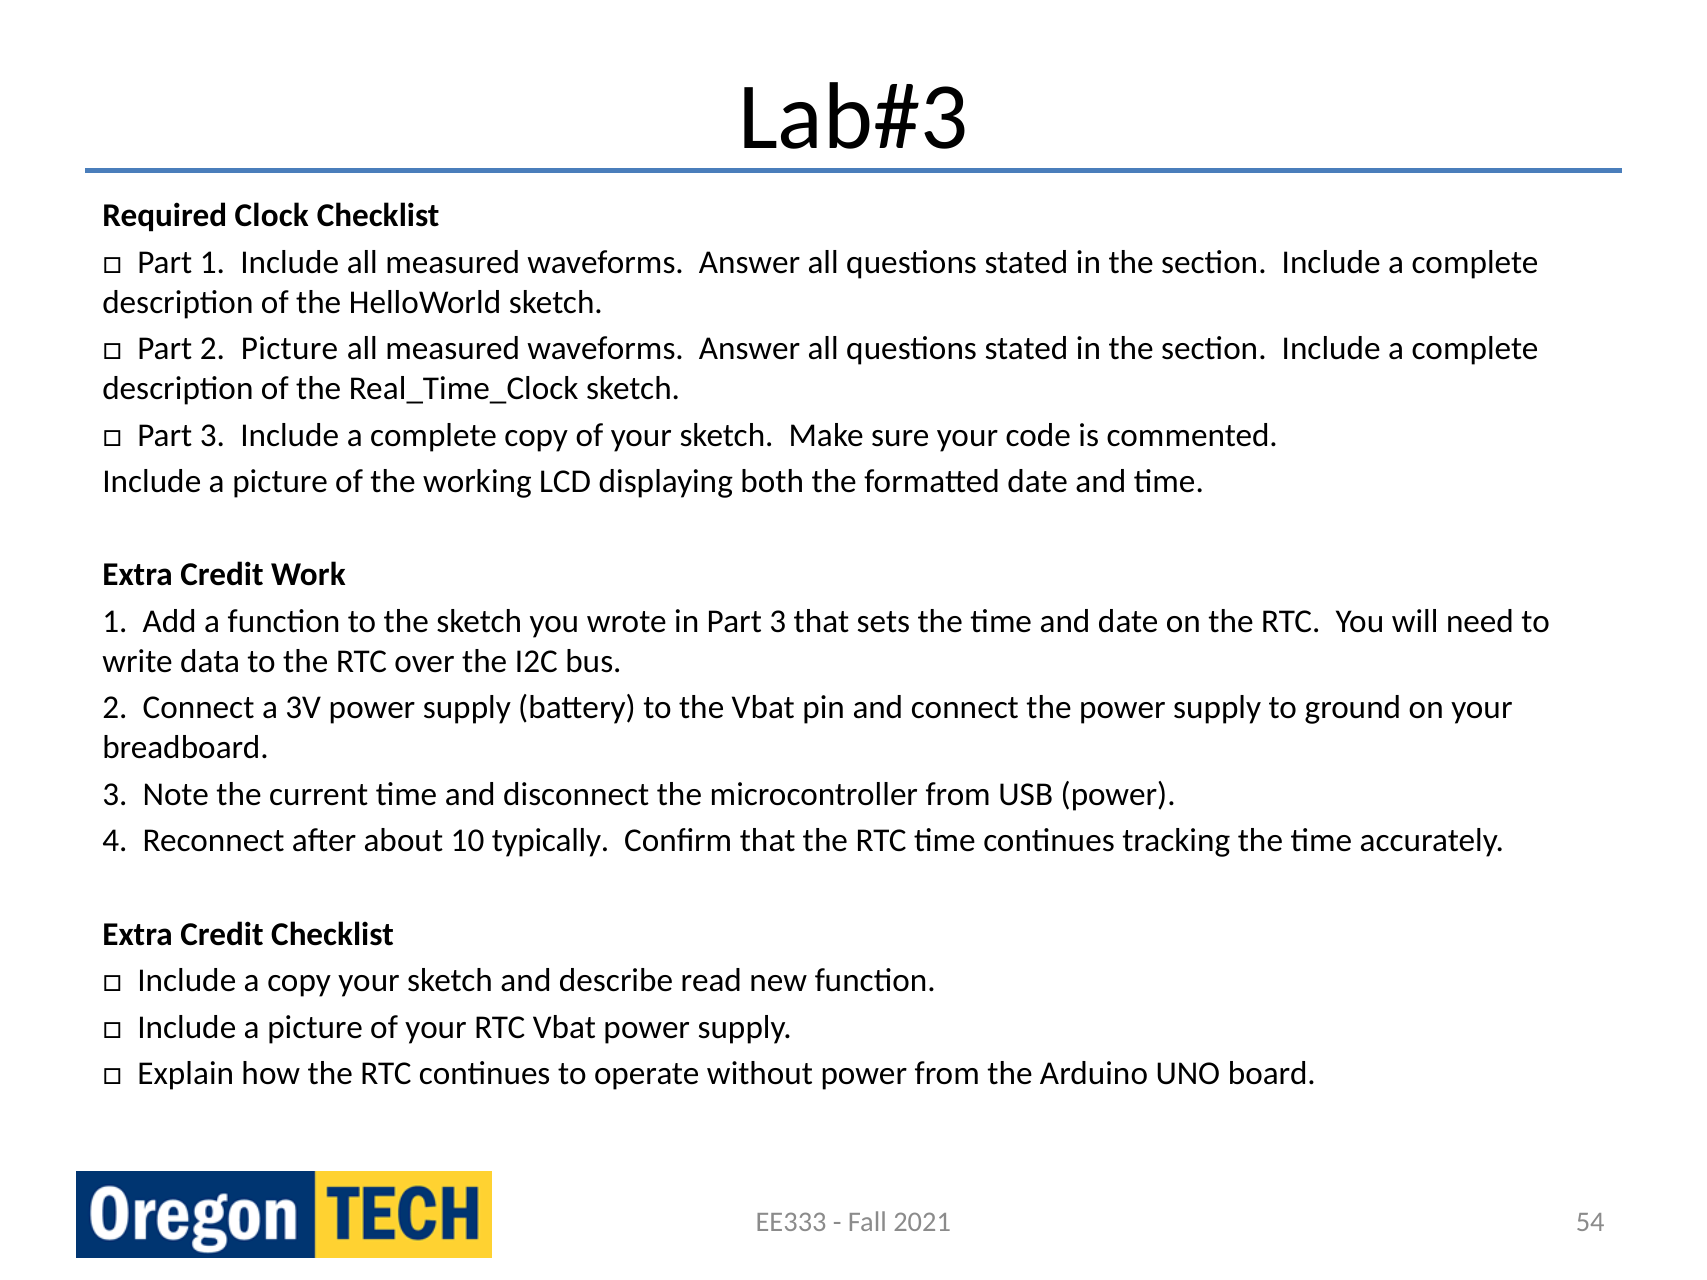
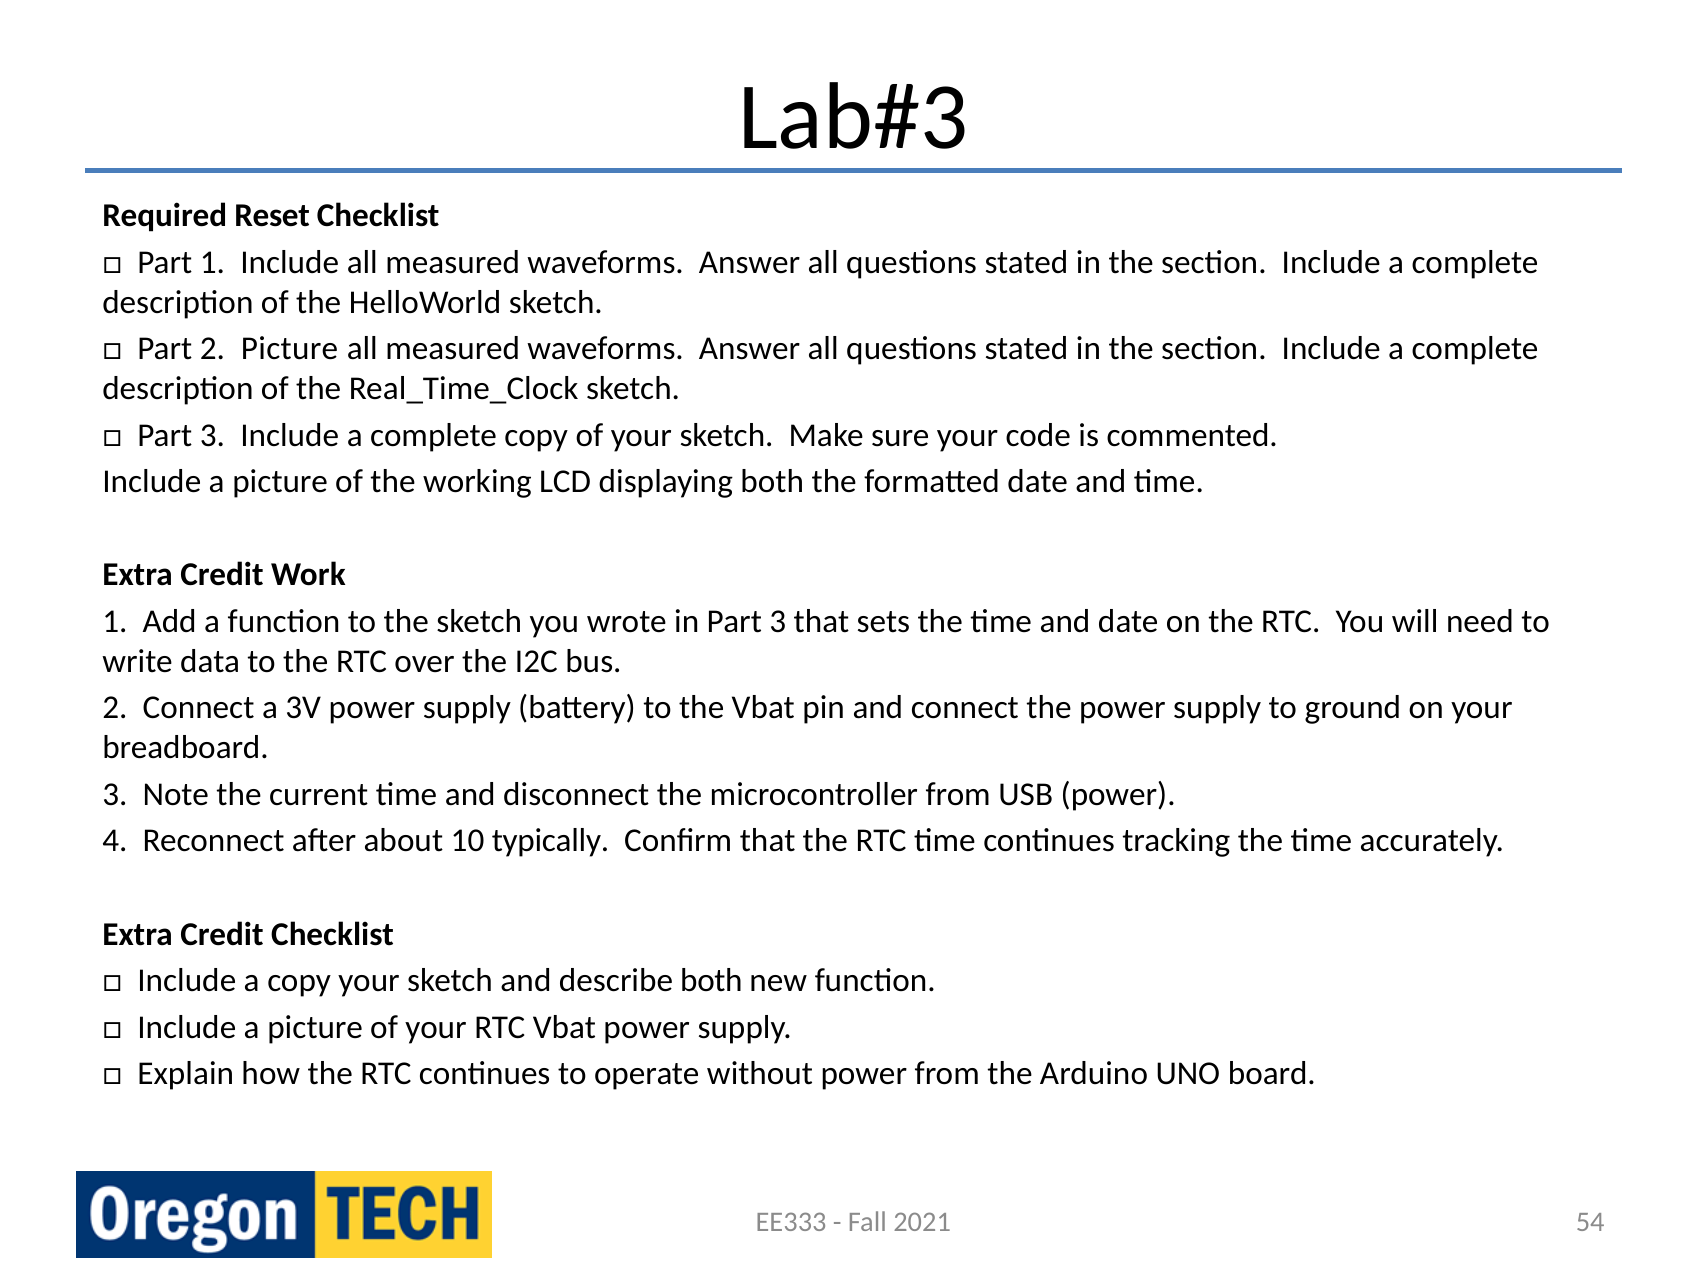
Clock: Clock -> Reset
describe read: read -> both
